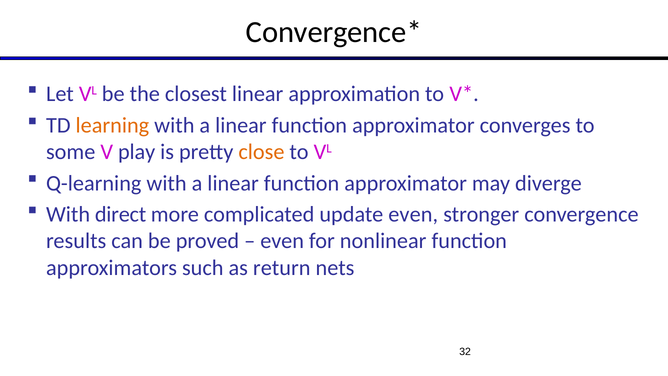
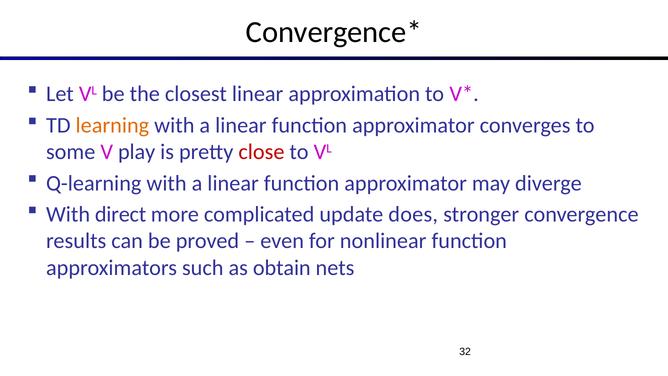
close colour: orange -> red
update even: even -> does
return: return -> obtain
